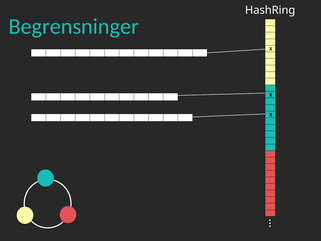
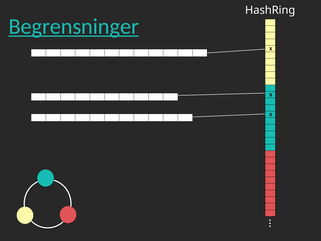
Begrensninger underline: none -> present
